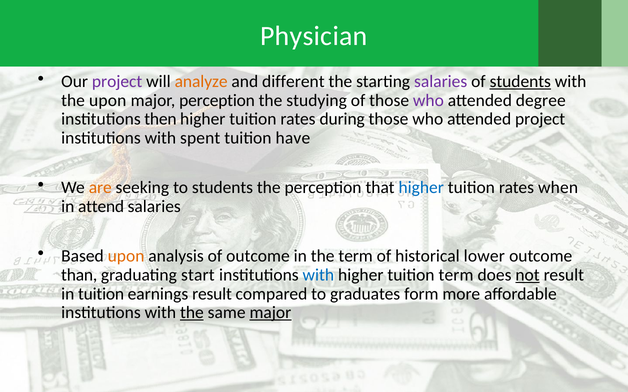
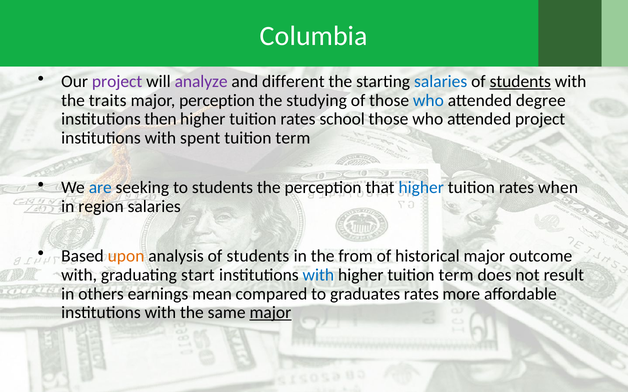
Physician: Physician -> Columbia
analyze colour: orange -> purple
salaries at (441, 82) colour: purple -> blue
the upon: upon -> traits
who at (428, 100) colour: purple -> blue
during: during -> school
have at (293, 138): have -> term
are colour: orange -> blue
attend: attend -> region
analysis of outcome: outcome -> students
the term: term -> from
historical lower: lower -> major
than at (79, 275): than -> with
not underline: present -> none
in tuition: tuition -> others
earnings result: result -> mean
graduates form: form -> rates
the at (192, 313) underline: present -> none
